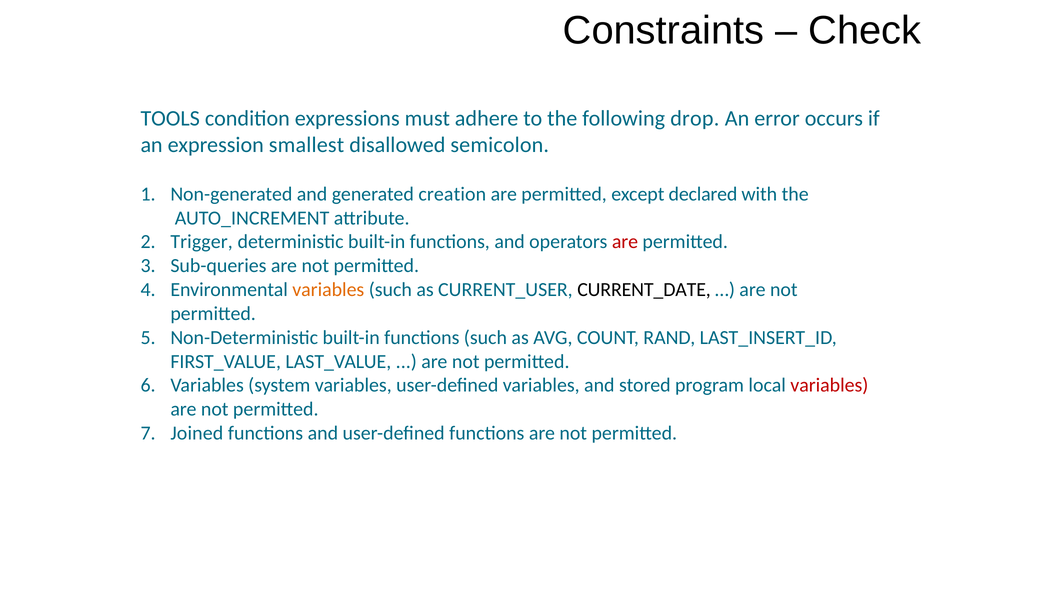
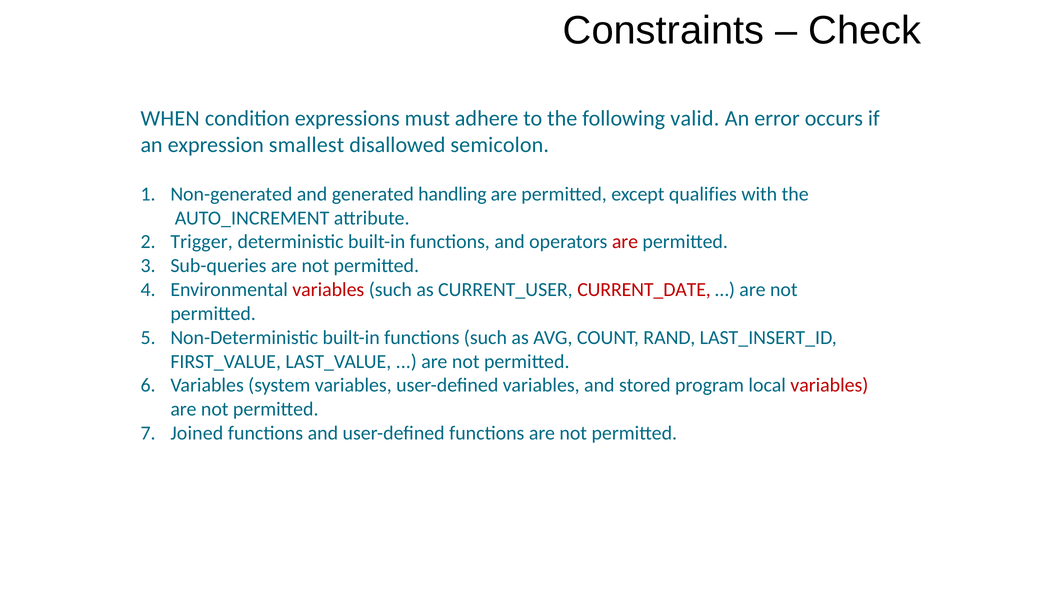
TOOLS: TOOLS -> WHEN
drop: drop -> valid
creation: creation -> handling
declared: declared -> qualifies
variables at (328, 289) colour: orange -> red
CURRENT_DATE colour: black -> red
